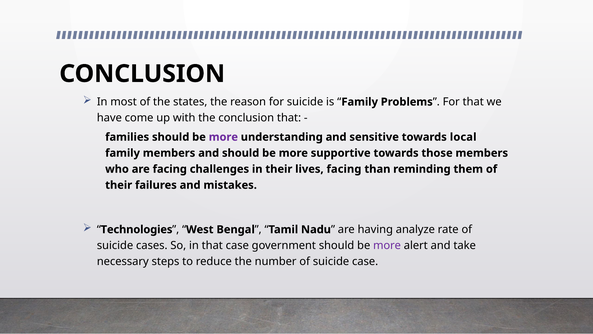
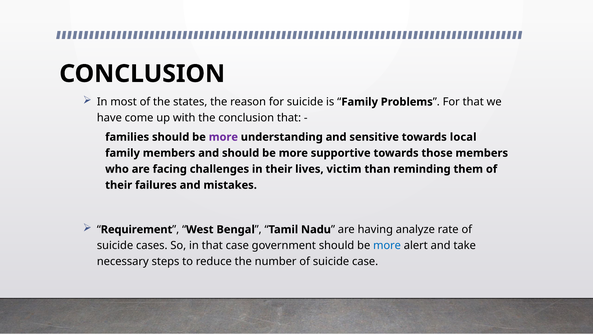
lives facing: facing -> victim
Technologies: Technologies -> Requirement
more at (387, 245) colour: purple -> blue
